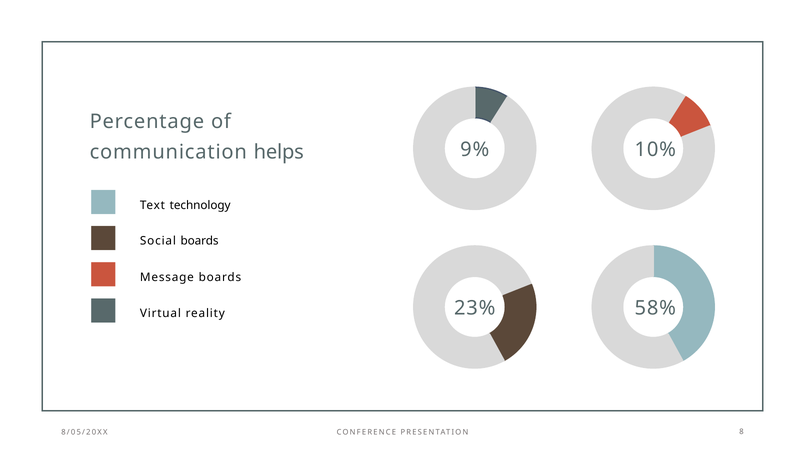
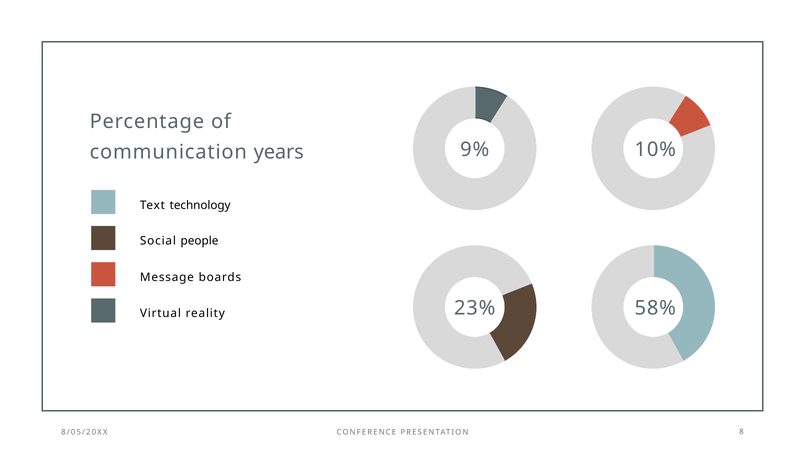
helps: helps -> years
Social boards: boards -> people
